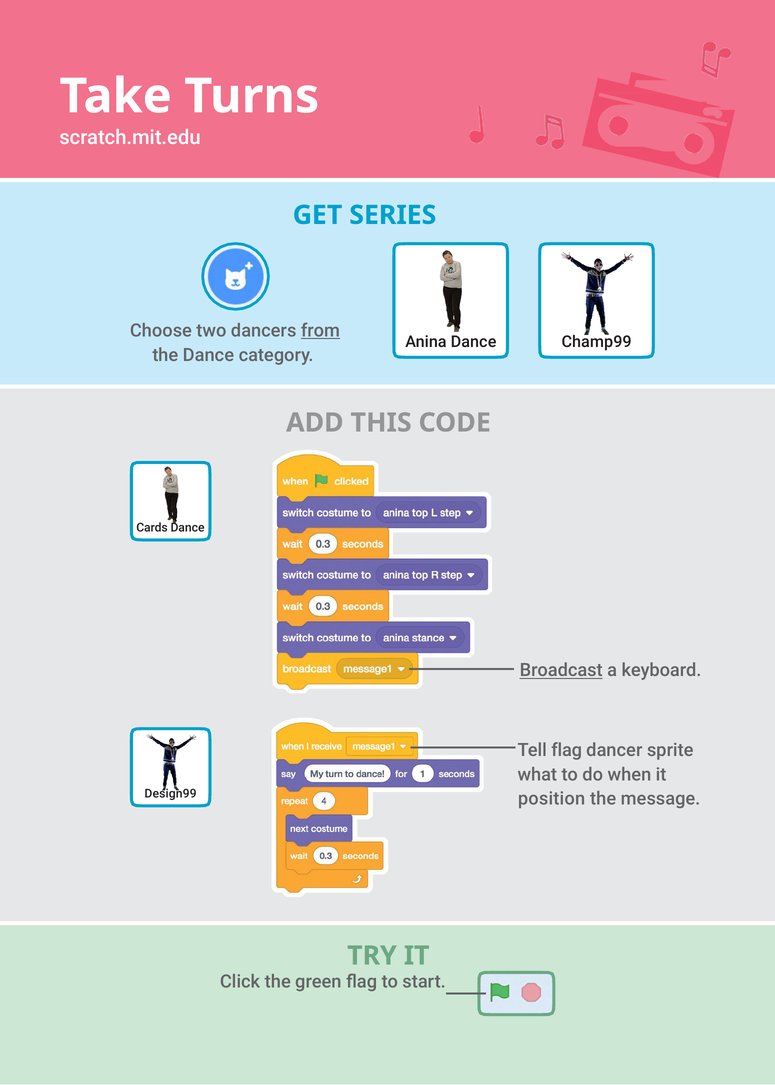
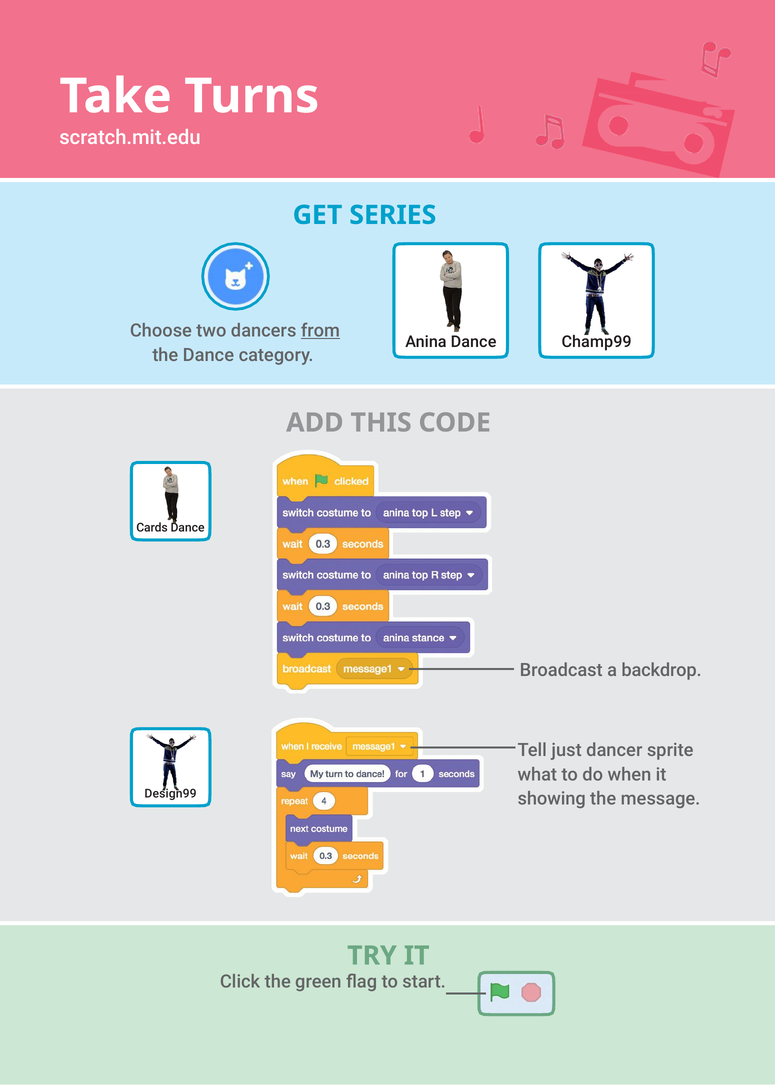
Broadcast underline: present -> none
keyboard: keyboard -> backdrop
Tell flag: flag -> just
position: position -> showing
